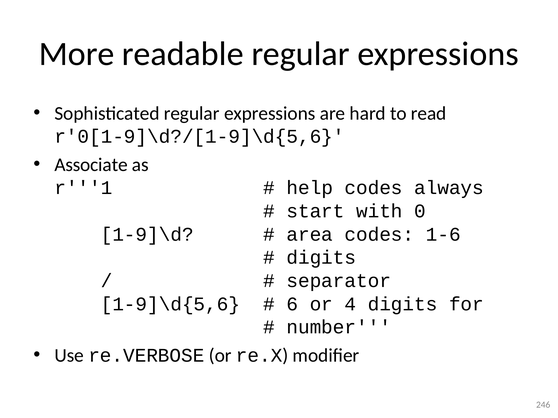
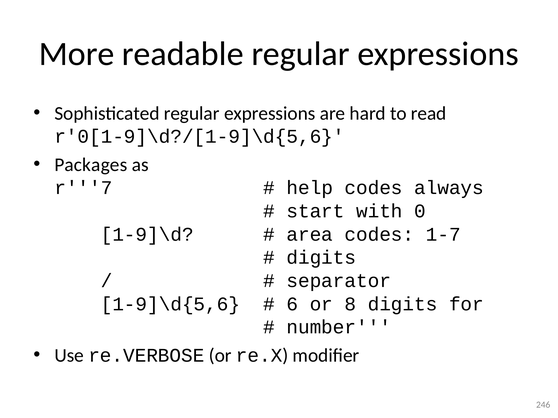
Associate: Associate -> Packages
r'''1: r'''1 -> r'''7
1-6: 1-6 -> 1-7
4: 4 -> 8
